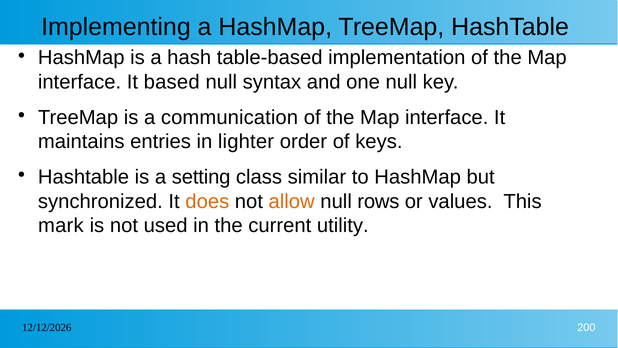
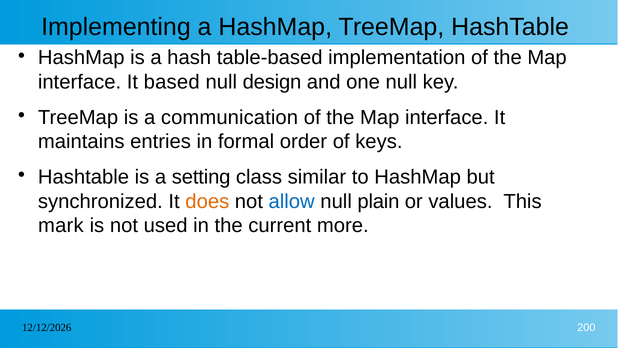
syntax: syntax -> design
lighter: lighter -> formal
allow colour: orange -> blue
rows: rows -> plain
utility: utility -> more
